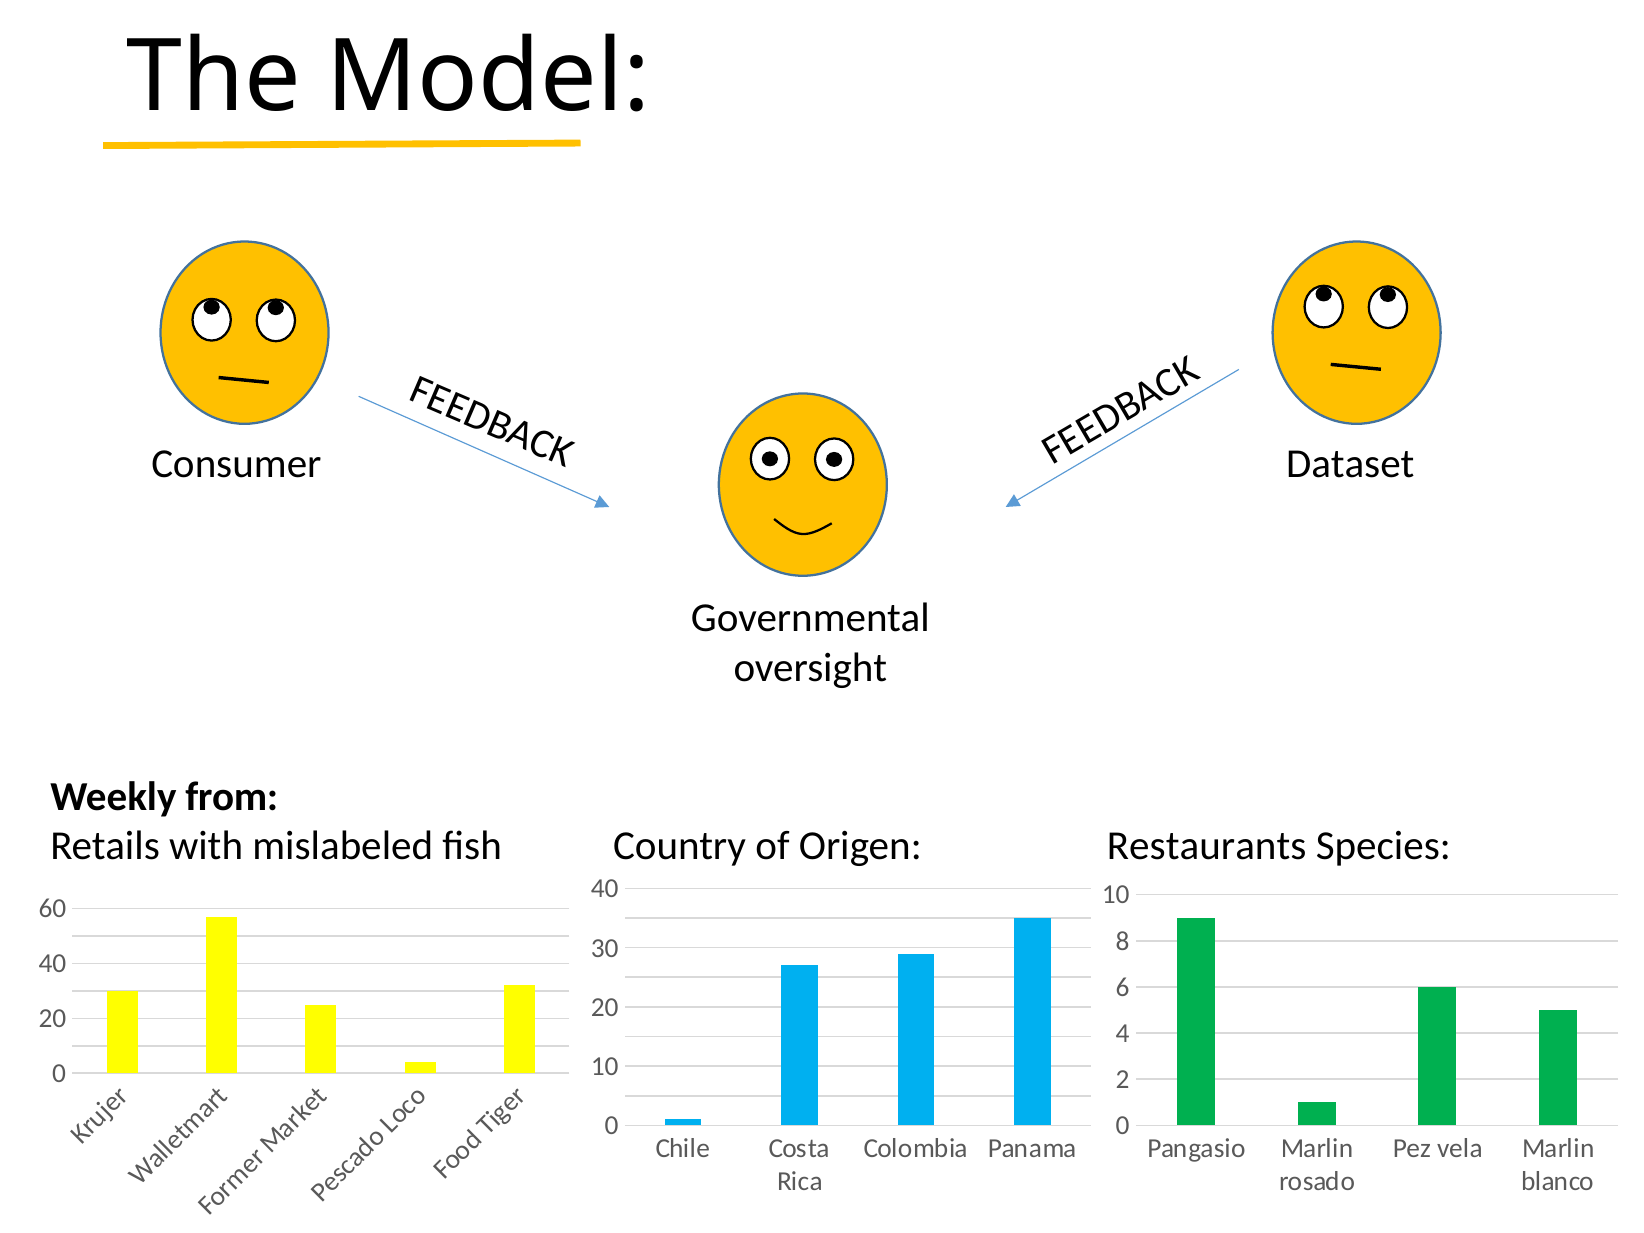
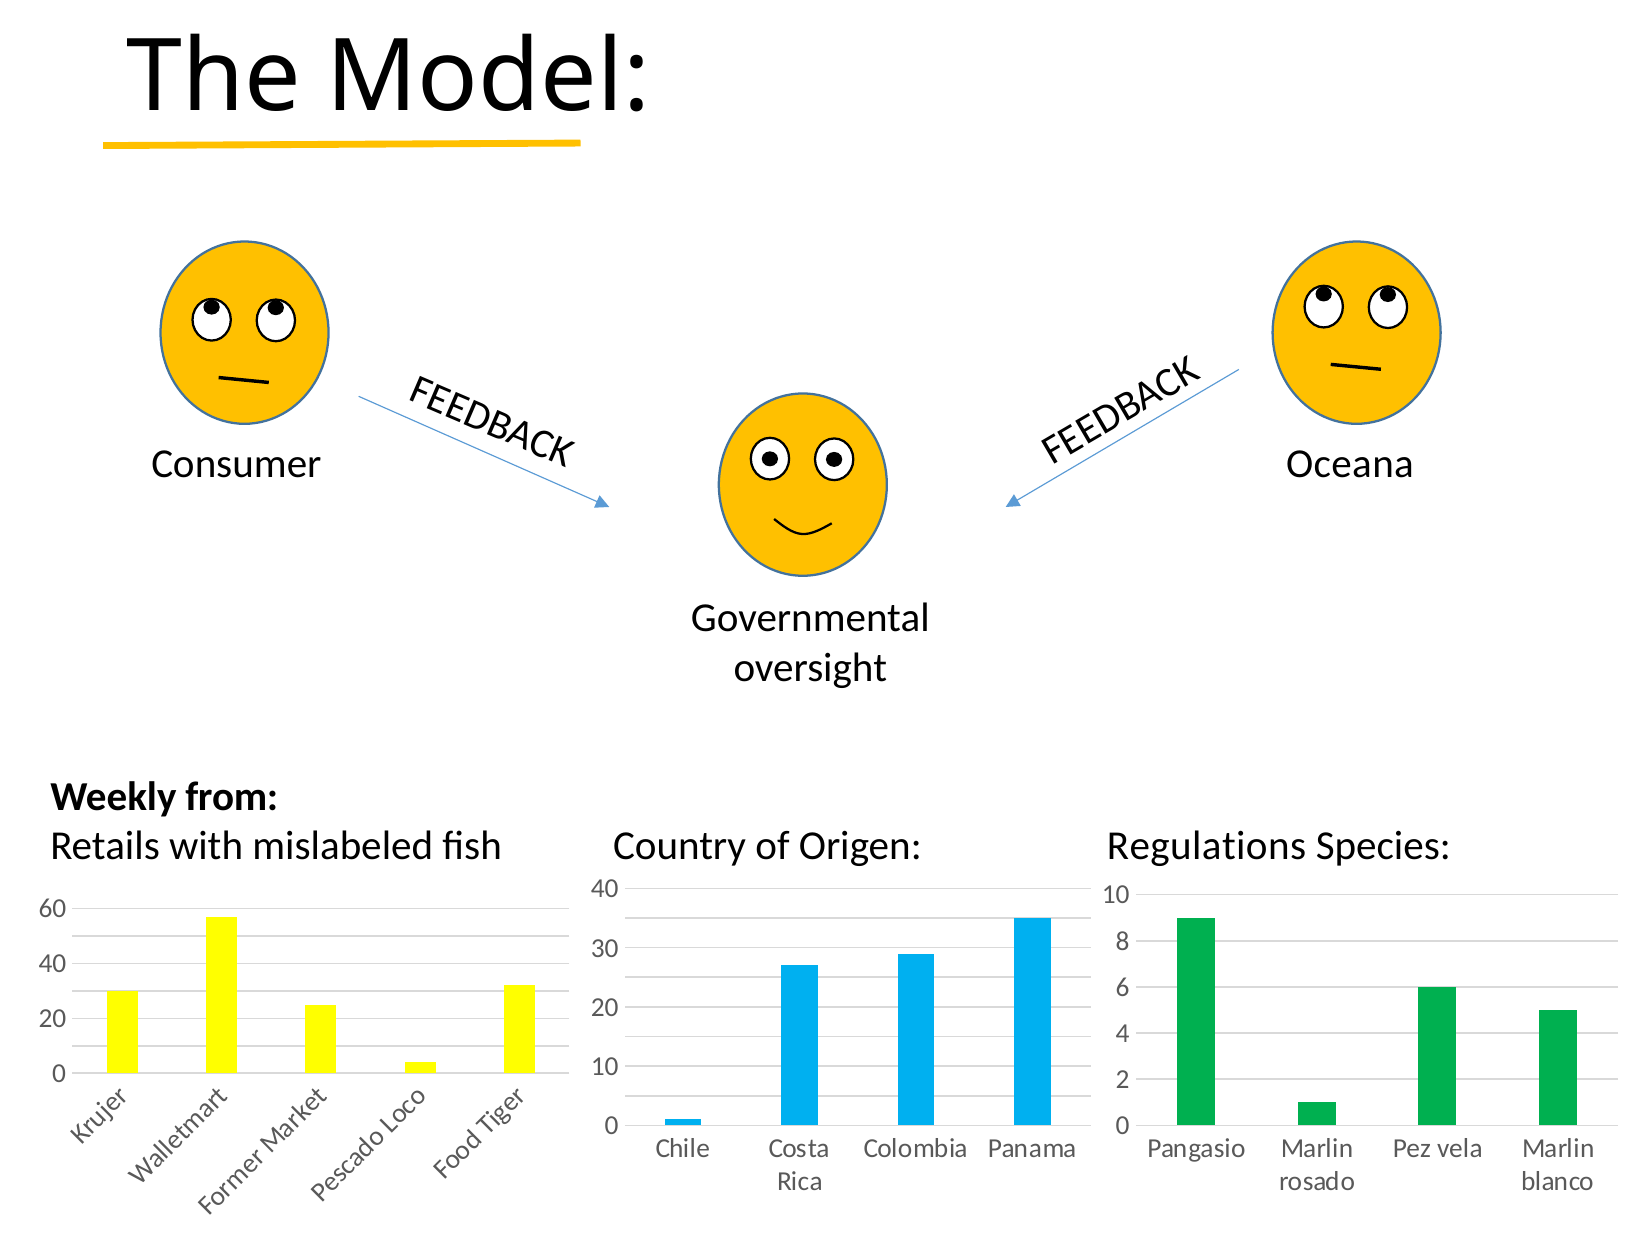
Dataset: Dataset -> Oceana
Restaurants: Restaurants -> Regulations
